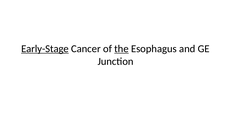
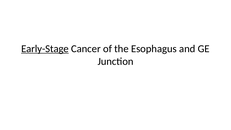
the underline: present -> none
